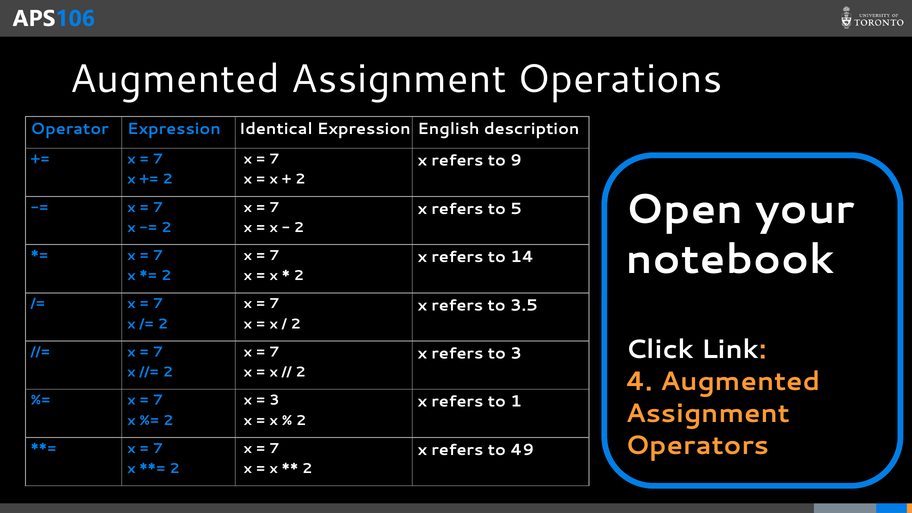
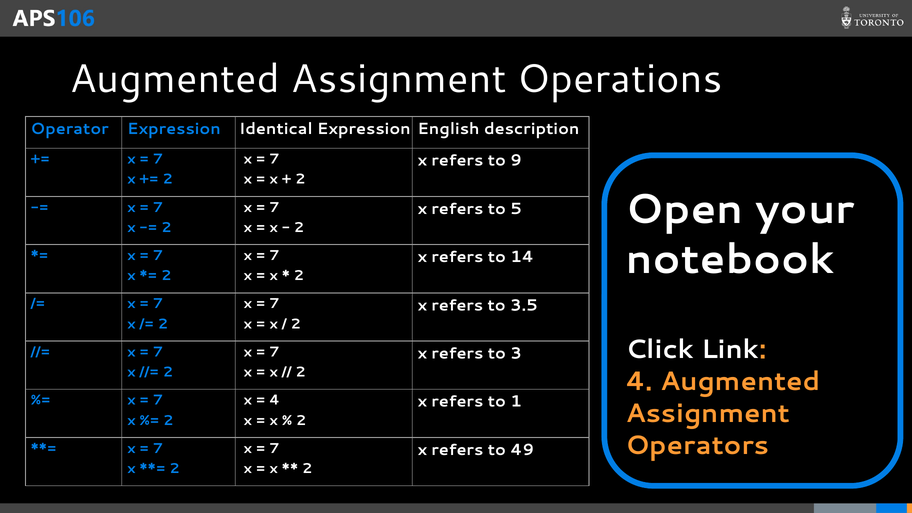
3 at (274, 400): 3 -> 4
